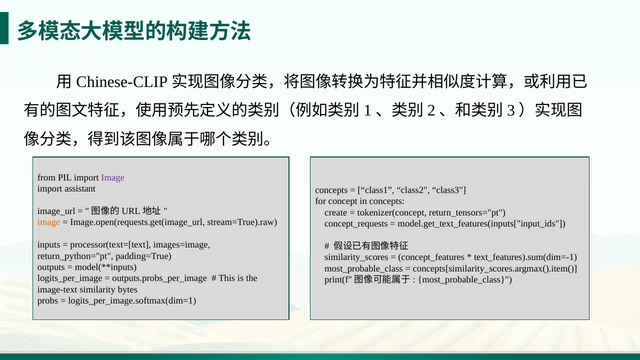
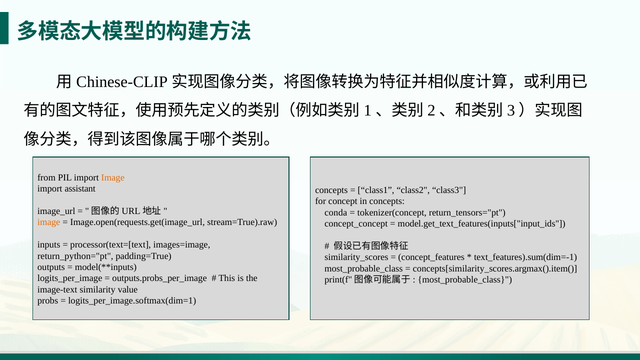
Image at (113, 177) colour: purple -> orange
create: create -> conda
concept_requests: concept_requests -> concept_concept
bytes: bytes -> value
